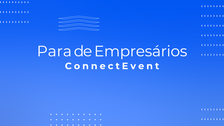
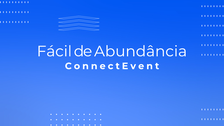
Para: Para -> Fácil
Empresários: Empresários -> Abundância
